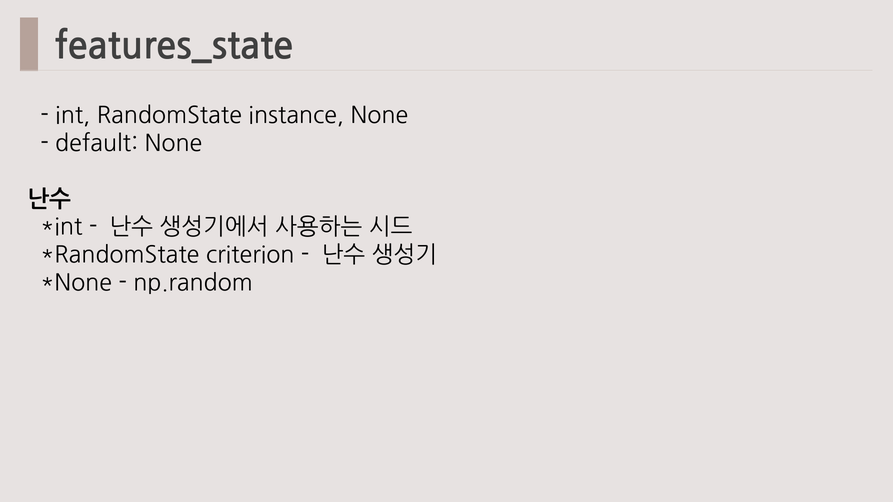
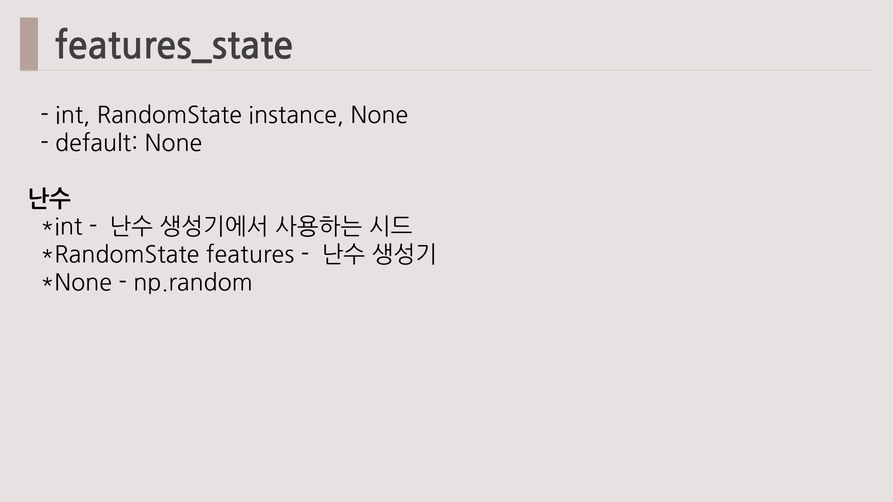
criterion: criterion -> features
